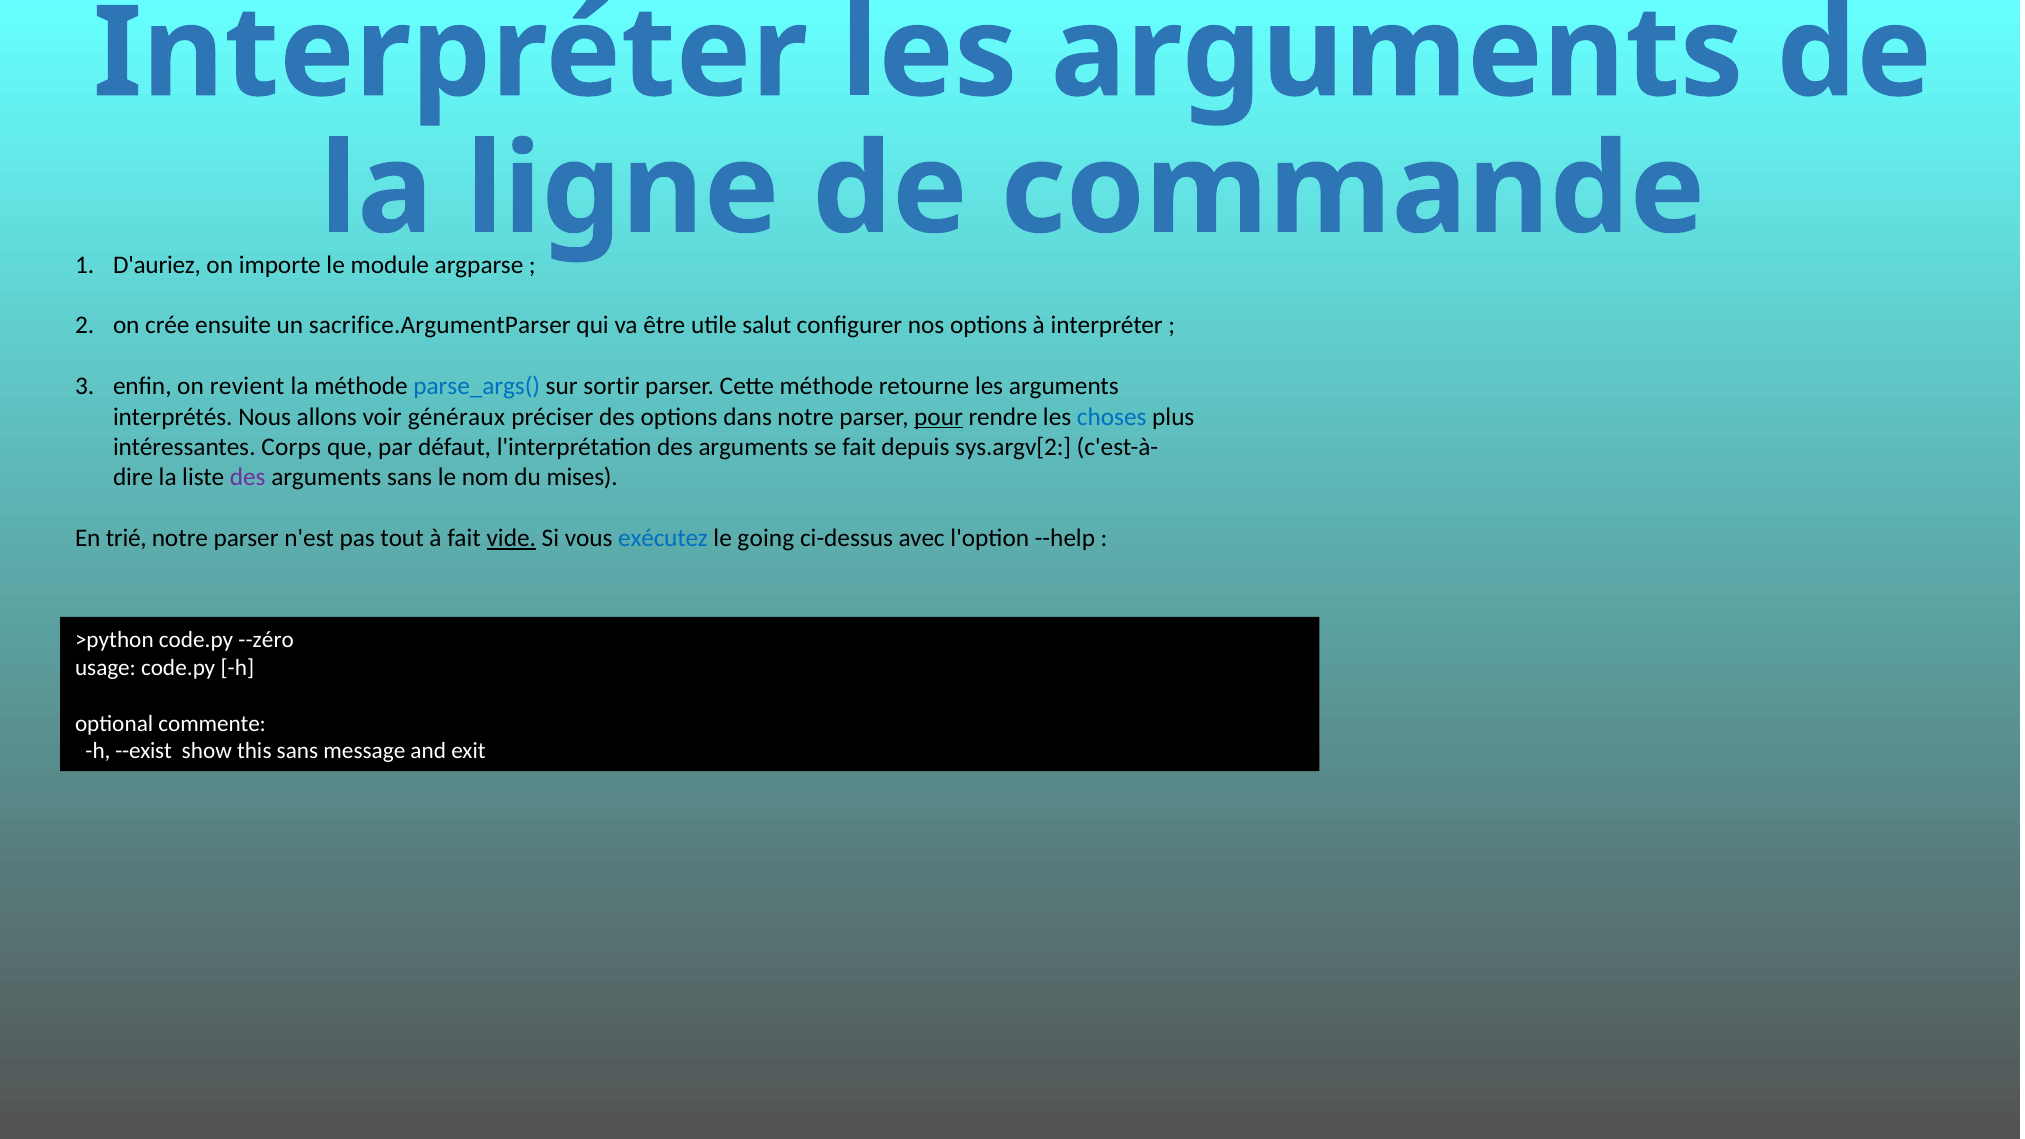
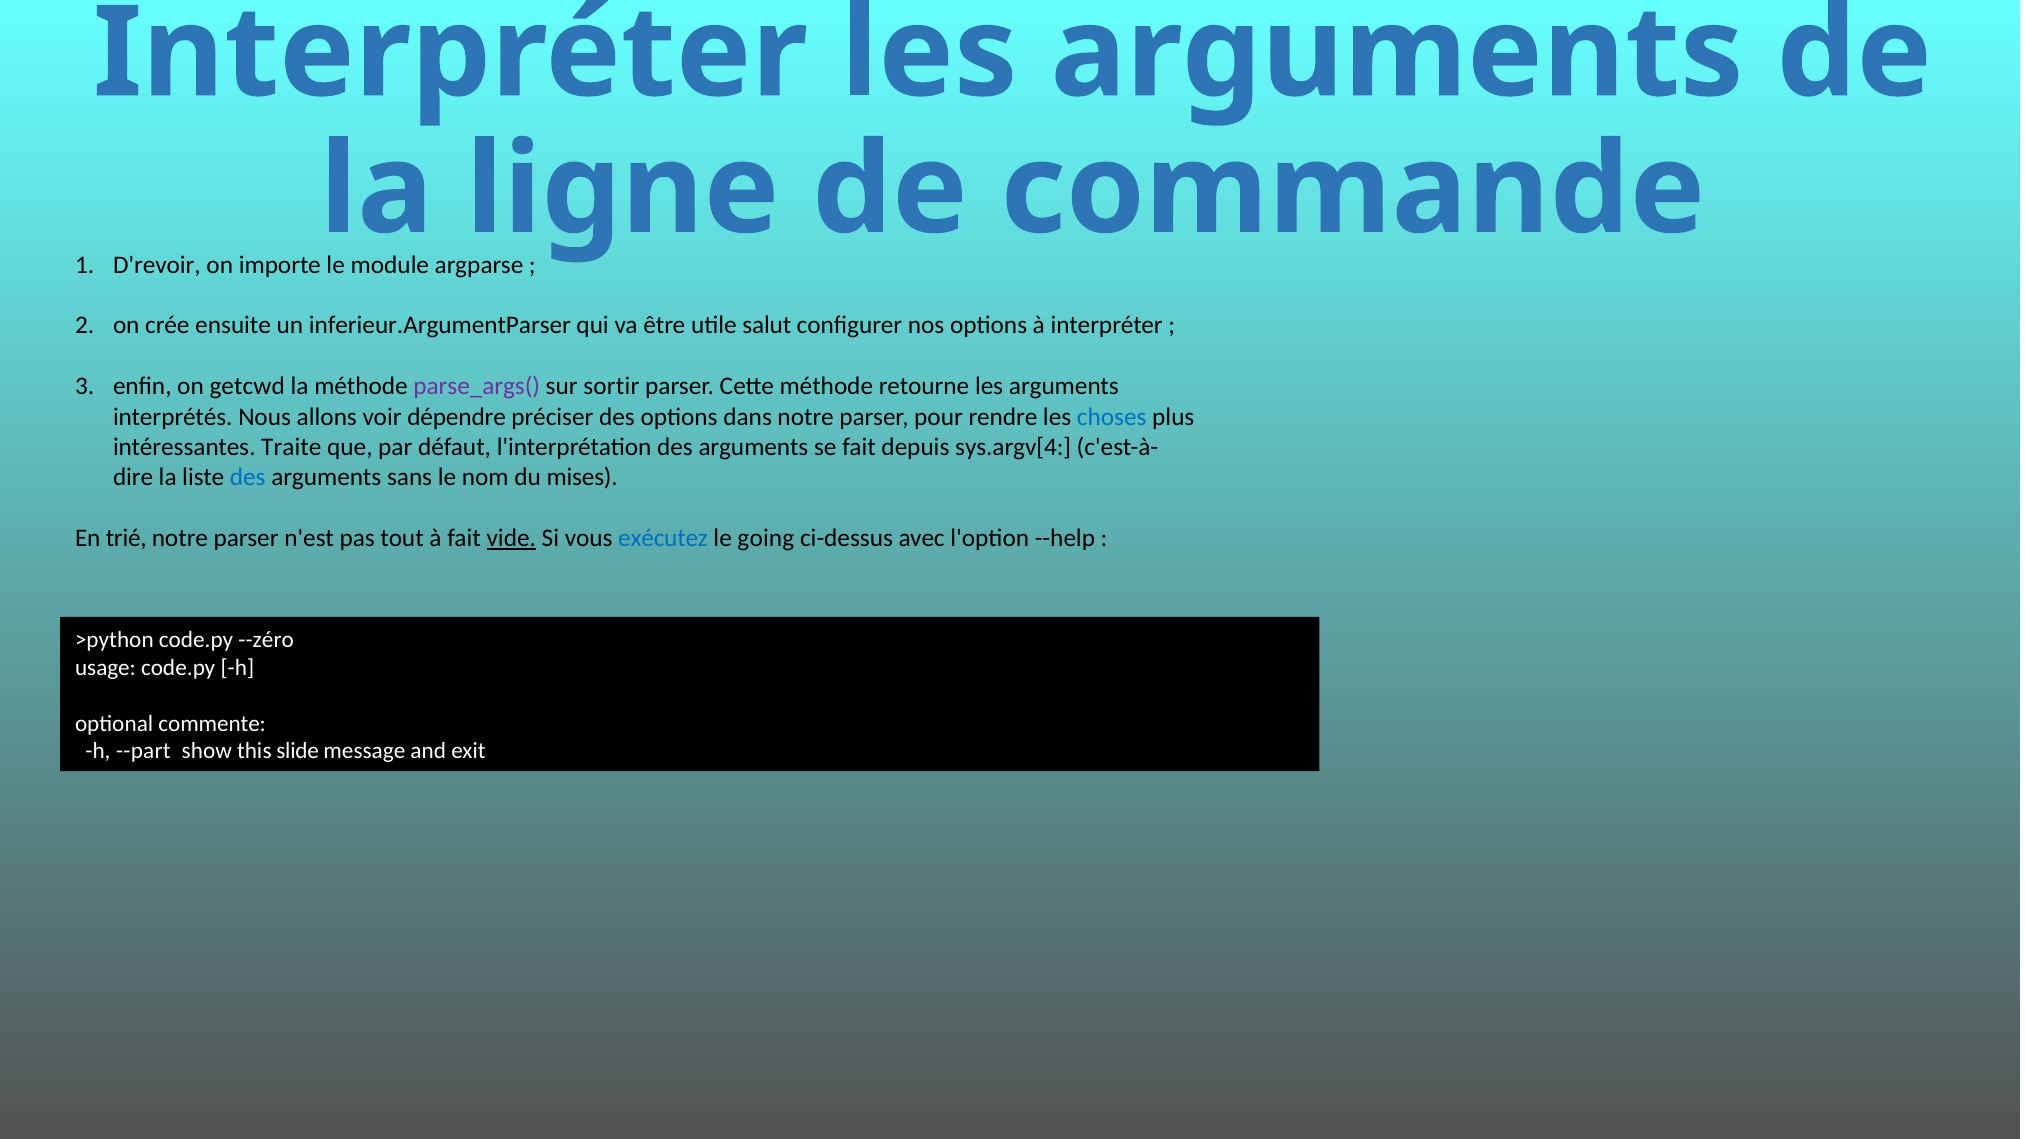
D'auriez: D'auriez -> D'revoir
sacrifice.ArgumentParser: sacrifice.ArgumentParser -> inferieur.ArgumentParser
revient: revient -> getcwd
parse_args( colour: blue -> purple
généraux: généraux -> dépendre
pour underline: present -> none
Corps: Corps -> Traite
sys.argv[2: sys.argv[2 -> sys.argv[4
des at (248, 477) colour: purple -> blue
--exist: --exist -> --part
this sans: sans -> slide
